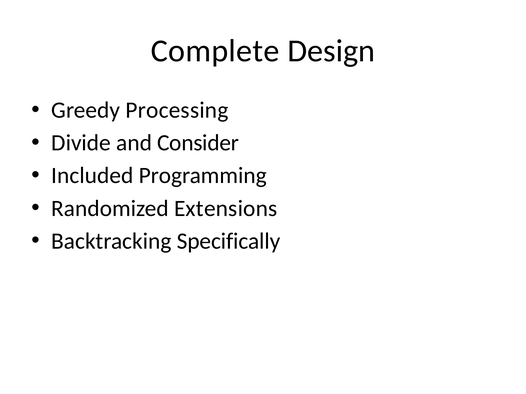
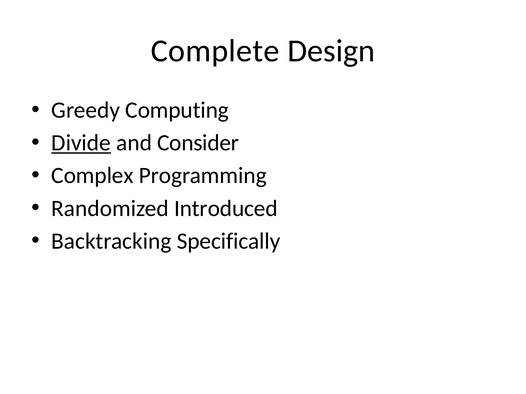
Processing: Processing -> Computing
Divide underline: none -> present
Included: Included -> Complex
Extensions: Extensions -> Introduced
